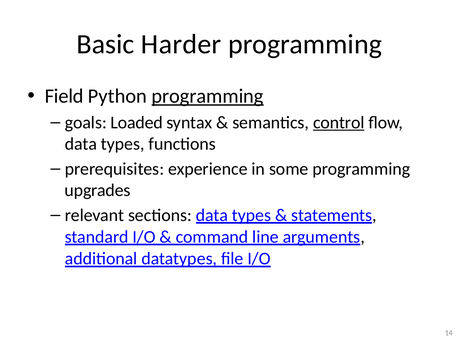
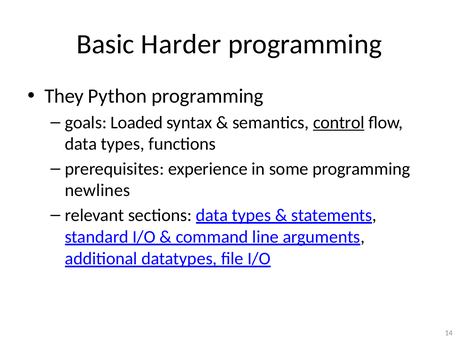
Field: Field -> They
programming at (208, 96) underline: present -> none
upgrades: upgrades -> newlines
